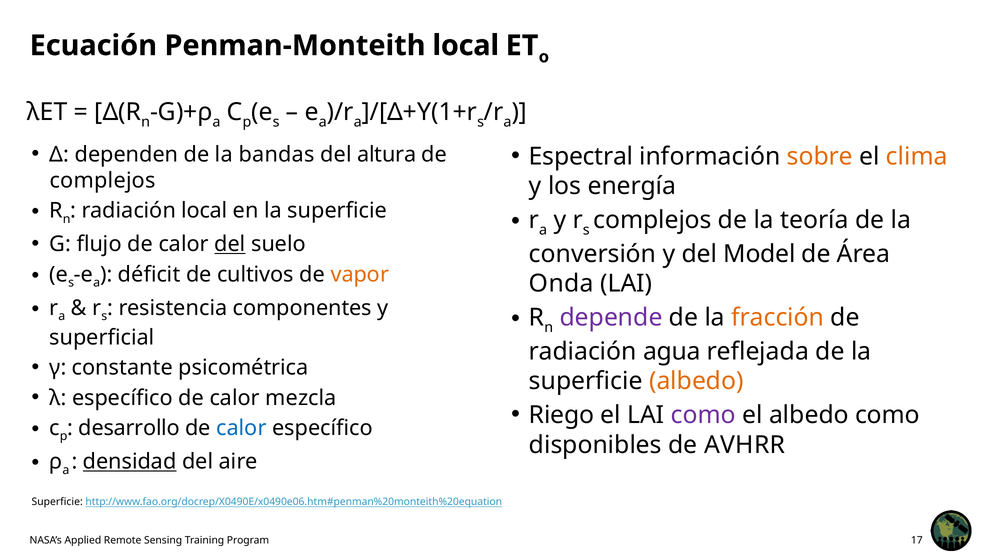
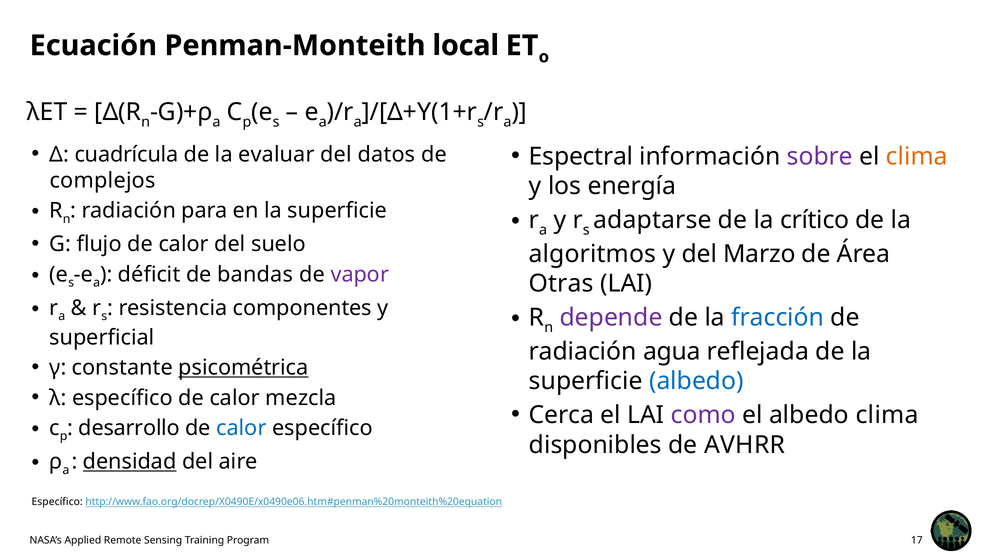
dependen: dependen -> cuadrícula
bandas: bandas -> evaluar
altura: altura -> datos
sobre colour: orange -> purple
radiación local: local -> para
complejos at (653, 220): complejos -> adaptarse
teoría: teoría -> crítico
del at (230, 244) underline: present -> none
conversión: conversión -> algoritmos
Model: Model -> Marzo
cultivos: cultivos -> bandas
vapor colour: orange -> purple
Onda: Onda -> Otras
fracción colour: orange -> blue
psicométrica underline: none -> present
albedo at (696, 381) colour: orange -> blue
Riego: Riego -> Cerca
albedo como: como -> clima
Superficie at (57, 502): Superficie -> Específico
